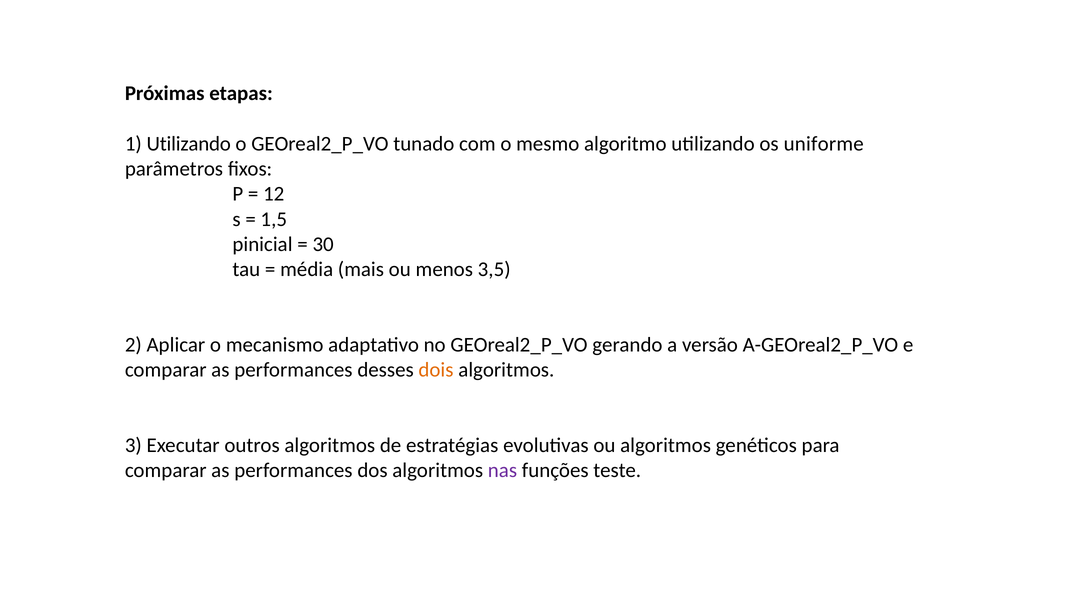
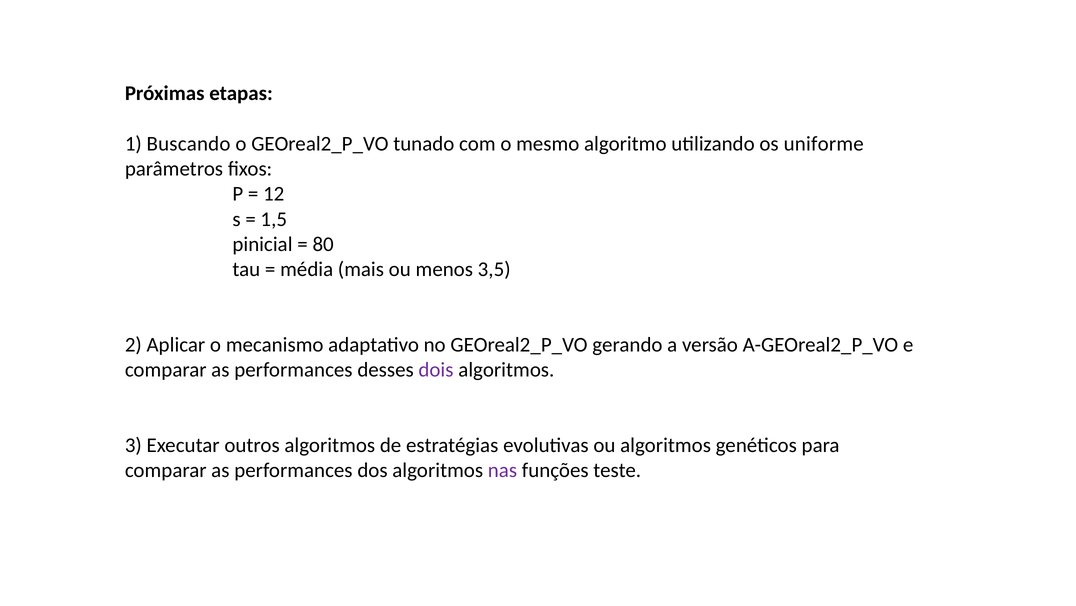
1 Utilizando: Utilizando -> Buscando
30: 30 -> 80
dois colour: orange -> purple
